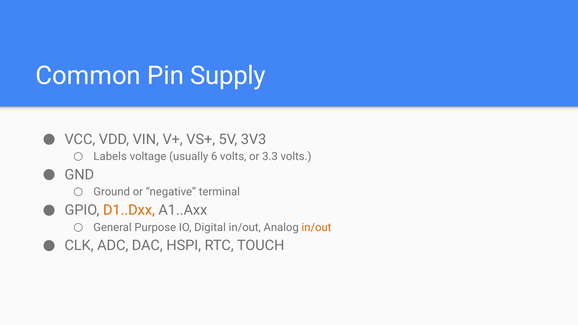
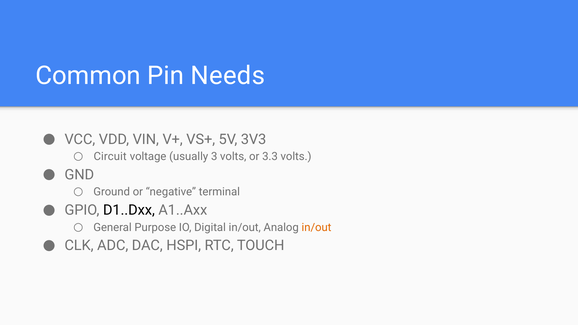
Supply: Supply -> Needs
Labels: Labels -> Circuit
6: 6 -> 3
D1..Dxx colour: orange -> black
